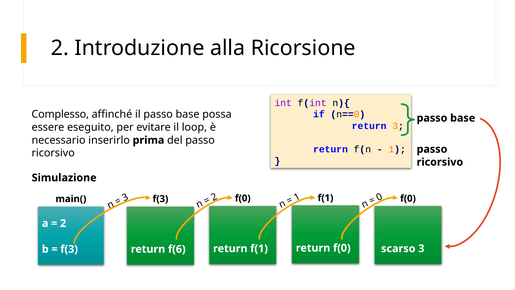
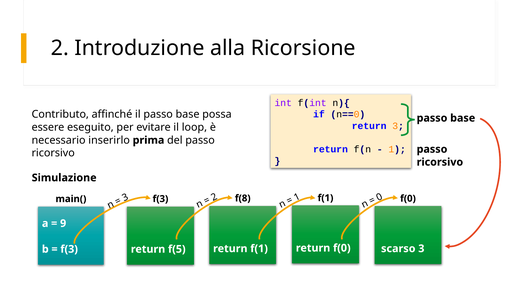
Complesso: Complesso -> Contributo
f(0 at (243, 198): f(0 -> f(8
2 at (63, 223): 2 -> 9
f(6: f(6 -> f(5
